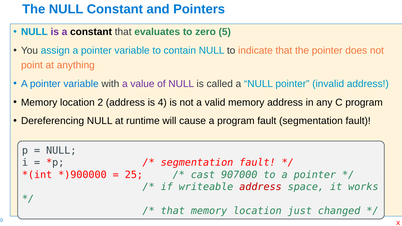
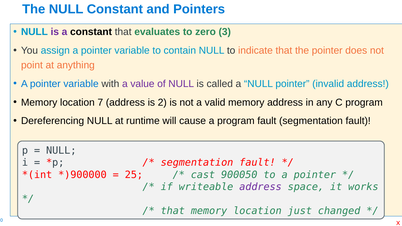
5: 5 -> 3
2: 2 -> 7
4: 4 -> 2
907000: 907000 -> 900050
address at (261, 187) colour: red -> purple
